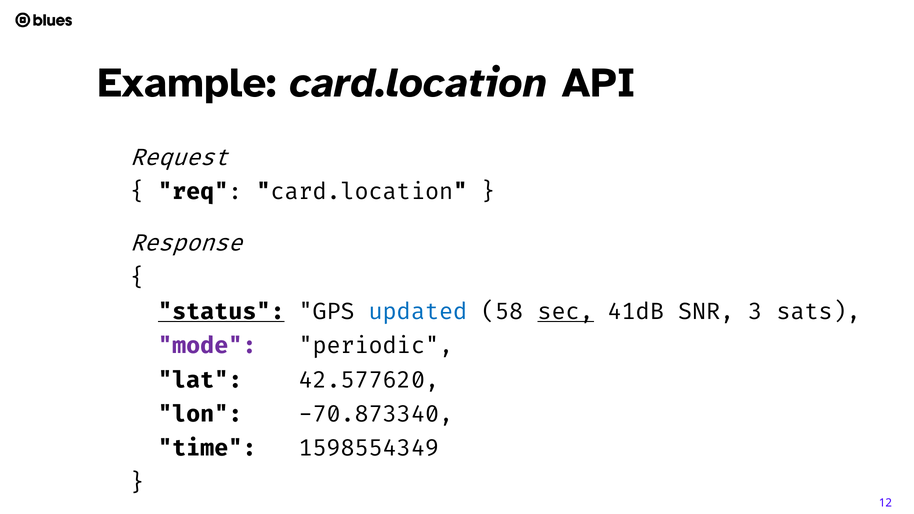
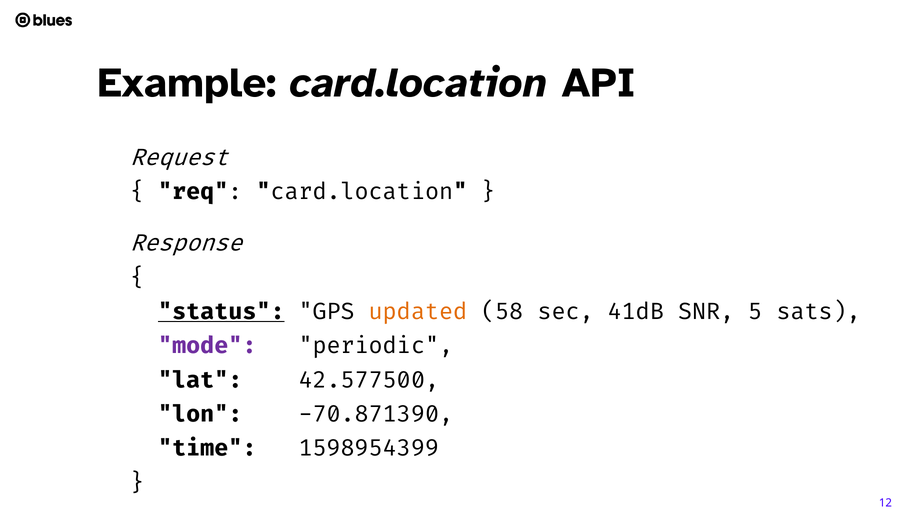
updated colour: blue -> orange
sec underline: present -> none
3: 3 -> 5
42.577620: 42.577620 -> 42.577500
-70.873340: -70.873340 -> -70.871390
1598554349: 1598554349 -> 1598954399
